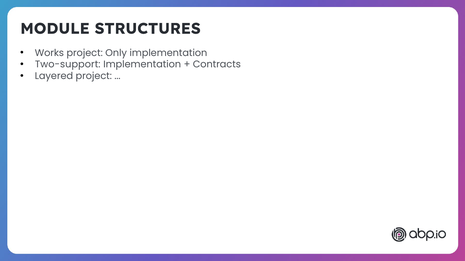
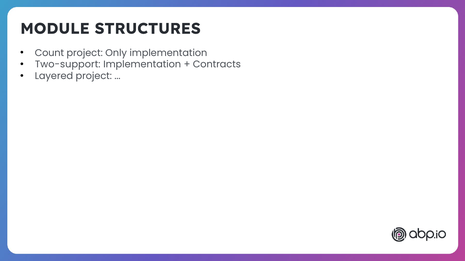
Works: Works -> Count
